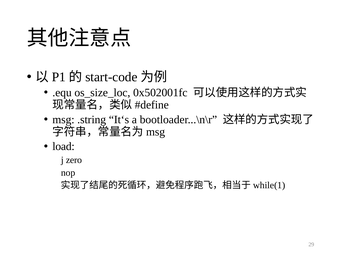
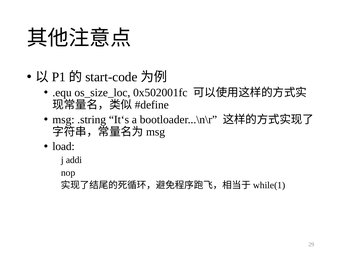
zero: zero -> addi
